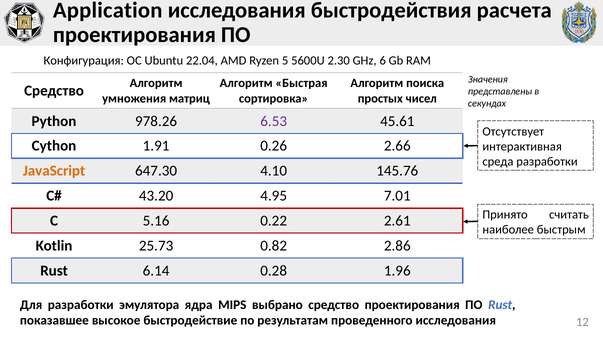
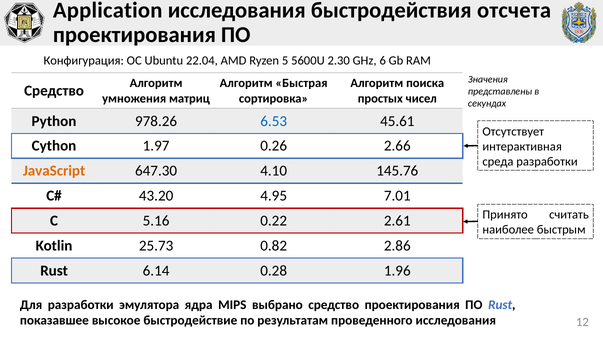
расчета: расчета -> отсчета
6.53 colour: purple -> blue
1.91: 1.91 -> 1.97
